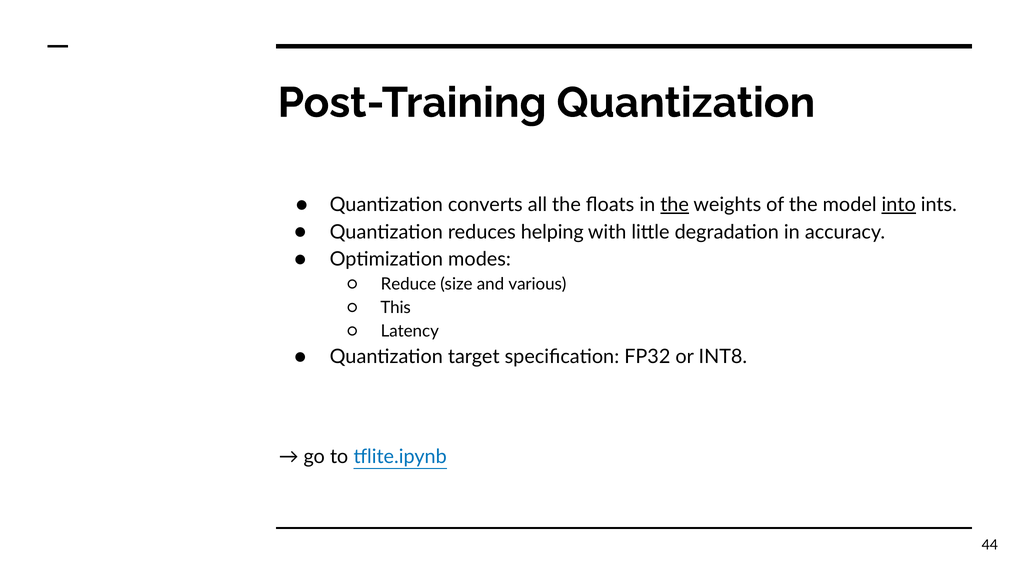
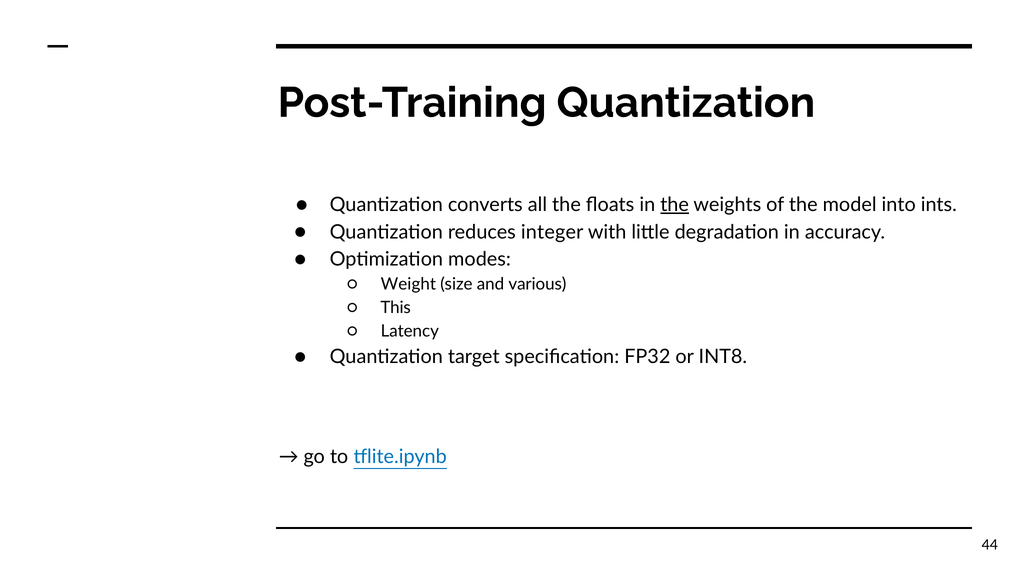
into underline: present -> none
helping: helping -> integer
Reduce: Reduce -> Weight
